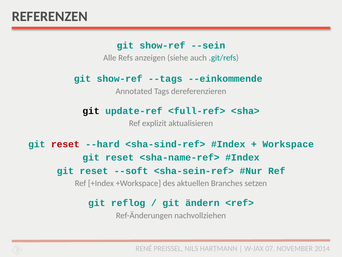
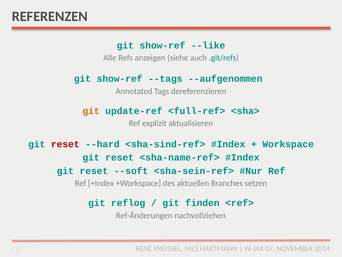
--sein: --sein -> --like
--einkommende: --einkommende -> --aufgenommen
git at (91, 111) colour: black -> orange
ändern: ändern -> finden
